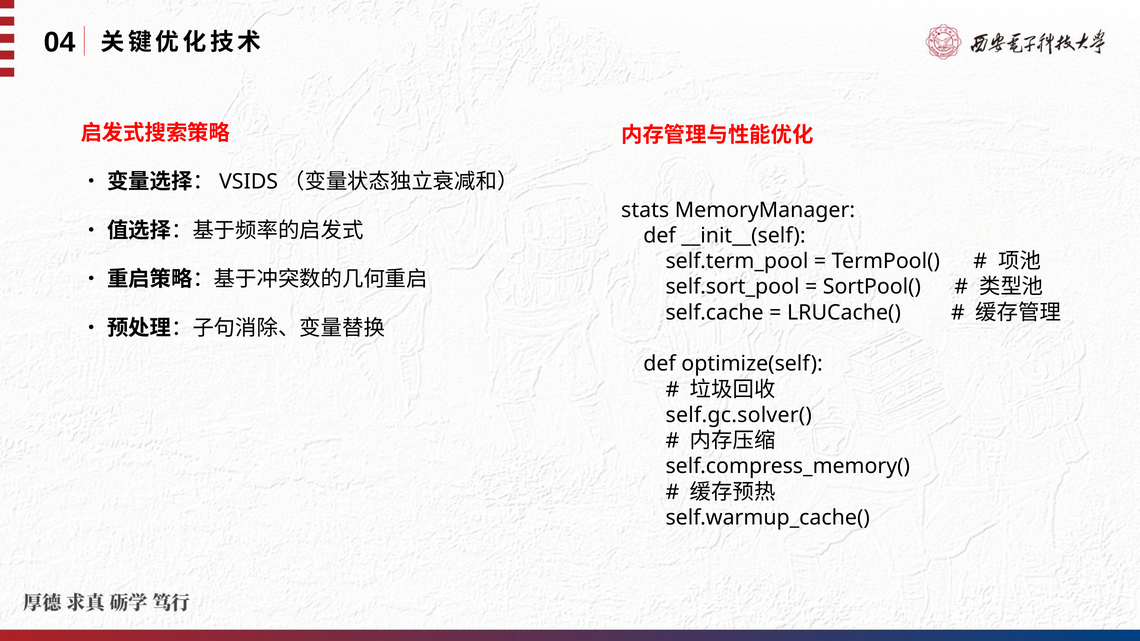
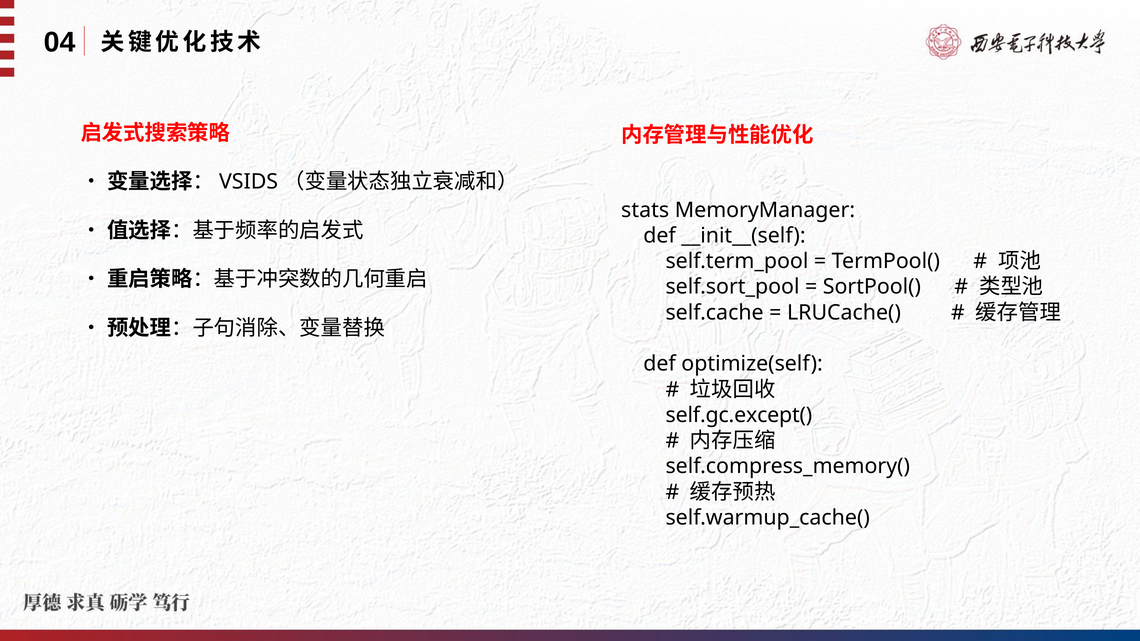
self.gc.solver(: self.gc.solver( -> self.gc.except(
